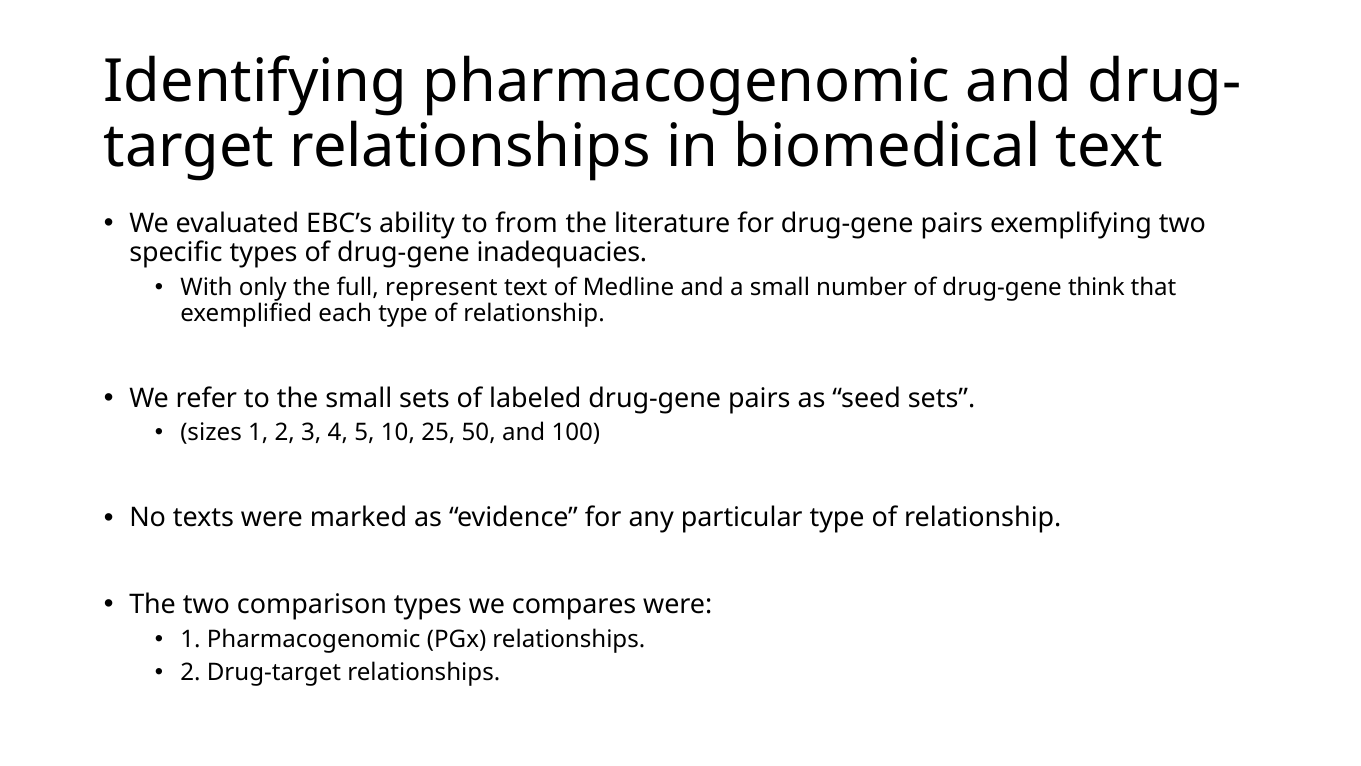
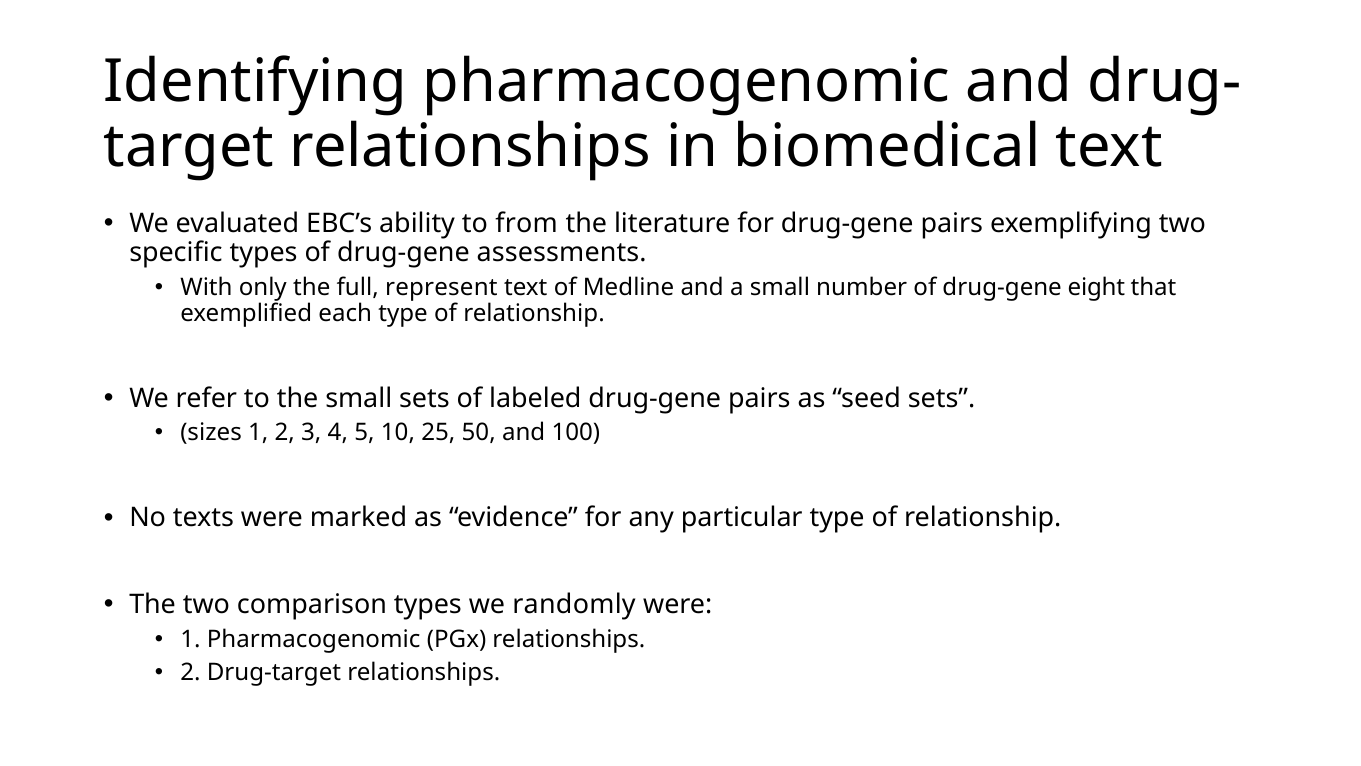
inadequacies: inadequacies -> assessments
think: think -> eight
compares: compares -> randomly
